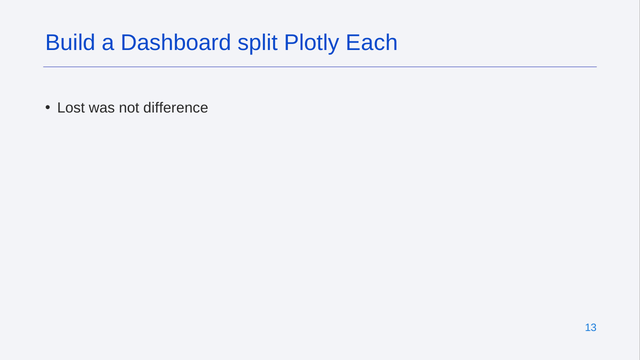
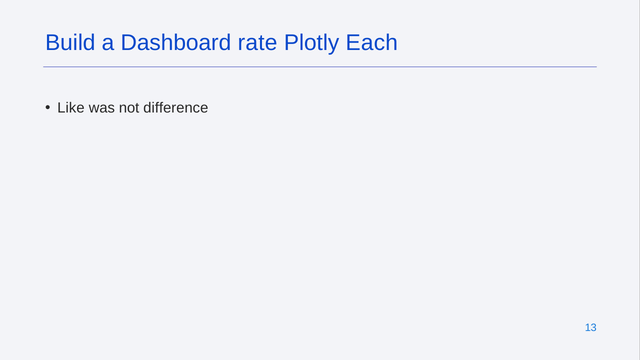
split: split -> rate
Lost: Lost -> Like
